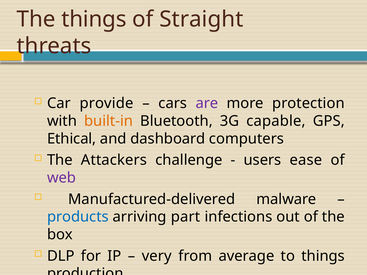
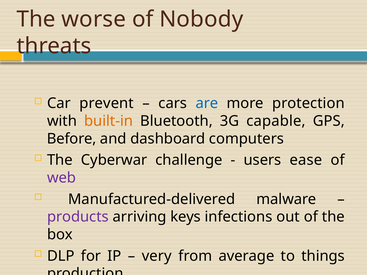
The things: things -> worse
Straight: Straight -> Nobody
provide: provide -> prevent
are colour: purple -> blue
Ethical: Ethical -> Before
Attackers: Attackers -> Cyberwar
products colour: blue -> purple
part: part -> keys
